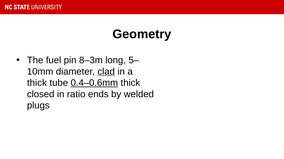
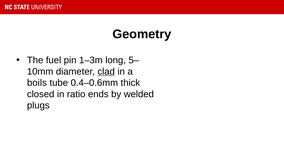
8–3m: 8–3m -> 1–3m
thick at (37, 83): thick -> boils
0.4–0.6mm underline: present -> none
